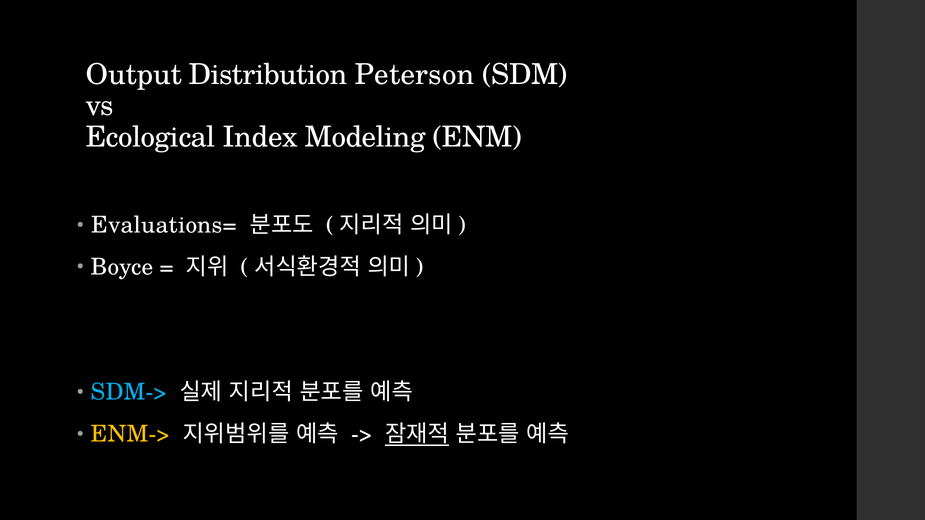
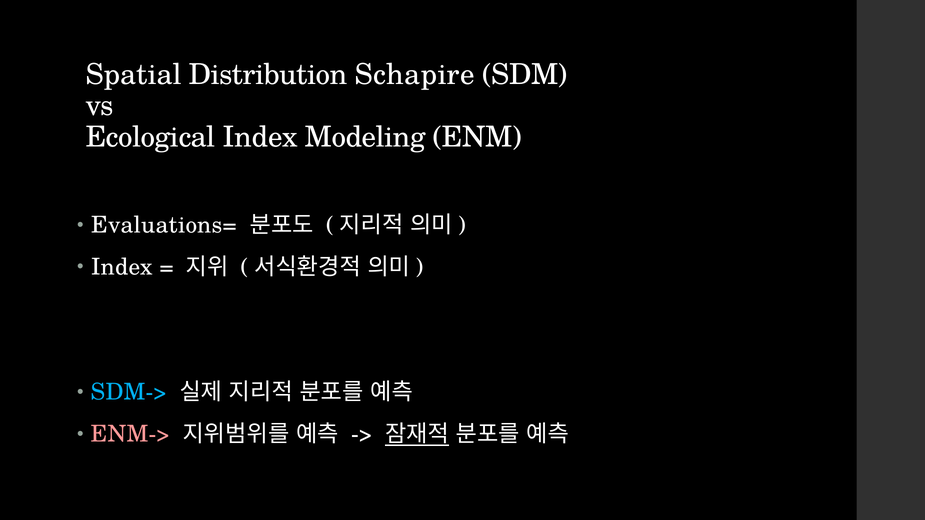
Output: Output -> Spatial
Peterson: Peterson -> Schapire
Boyce at (122, 267): Boyce -> Index
ENM-> colour: yellow -> pink
